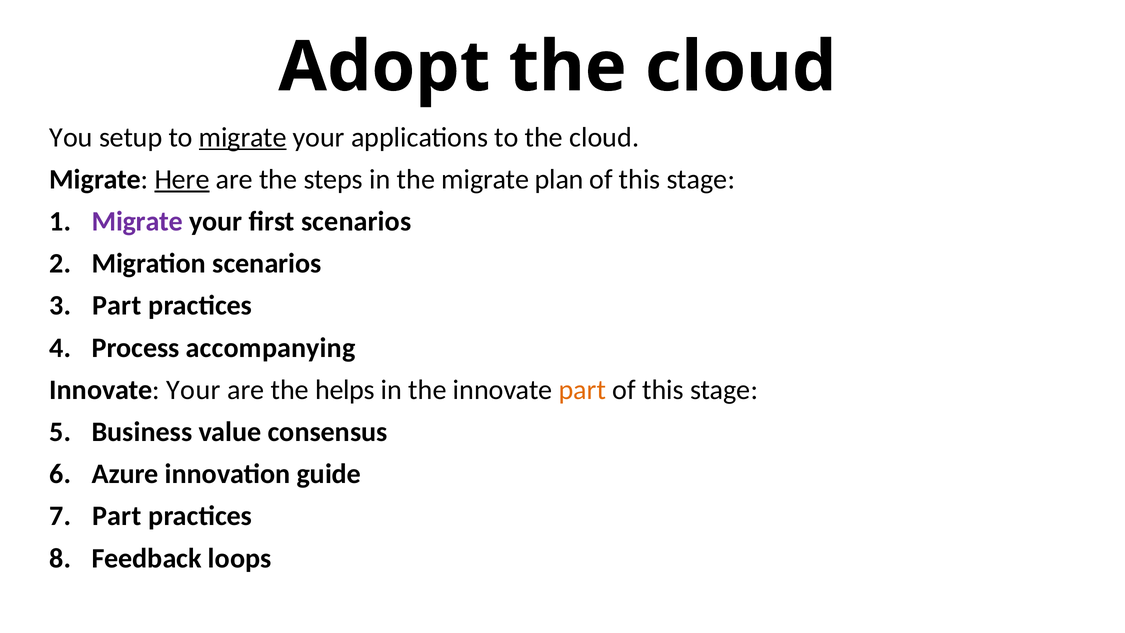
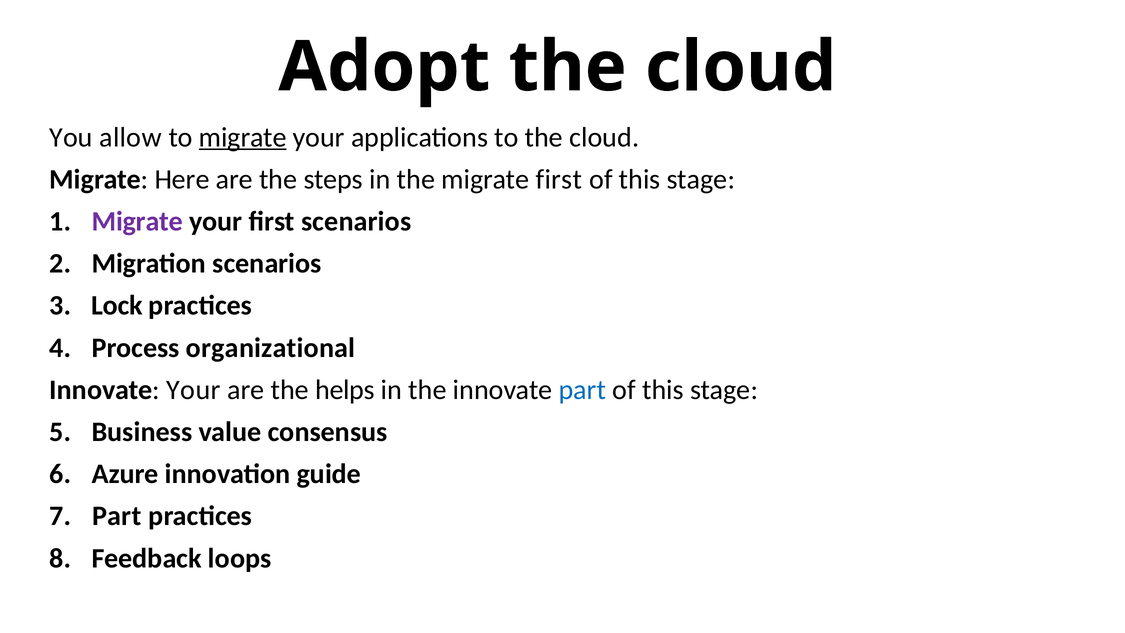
setup: setup -> allow
Here underline: present -> none
migrate plan: plan -> first
Part at (117, 306): Part -> Lock
accompanying: accompanying -> organizational
part at (582, 390) colour: orange -> blue
